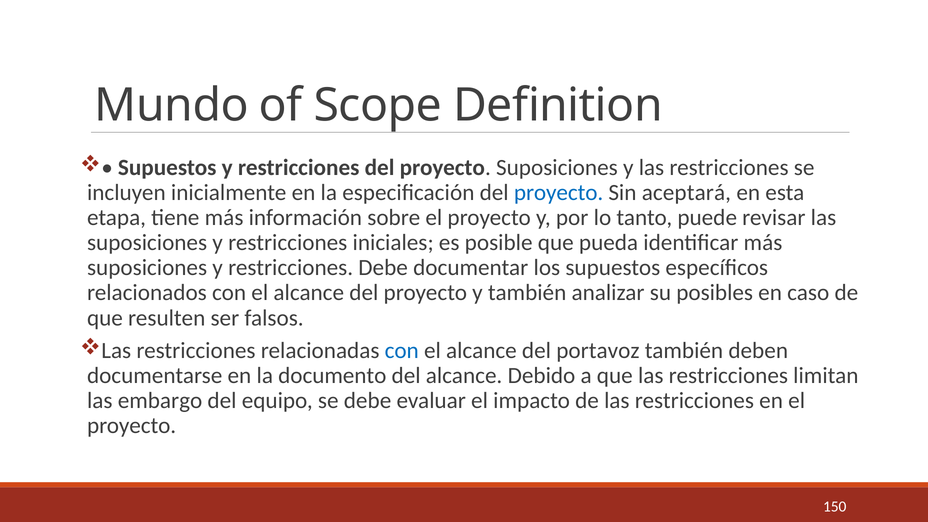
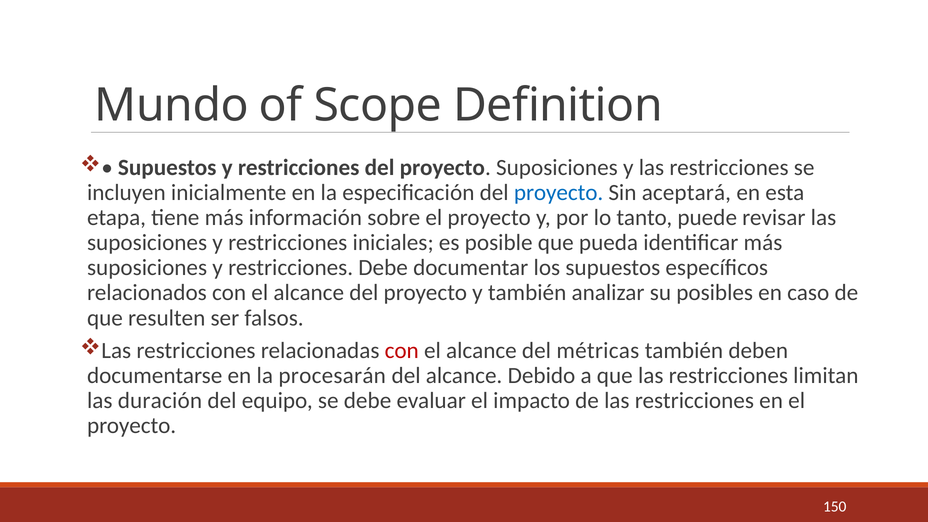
con at (402, 351) colour: blue -> red
portavoz: portavoz -> métricas
documento: documento -> procesarán
embargo: embargo -> duración
